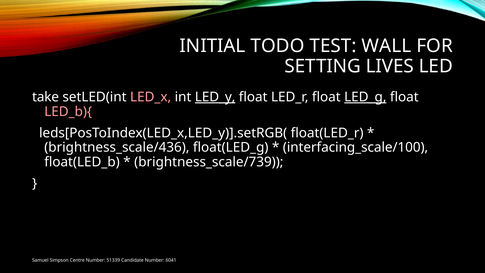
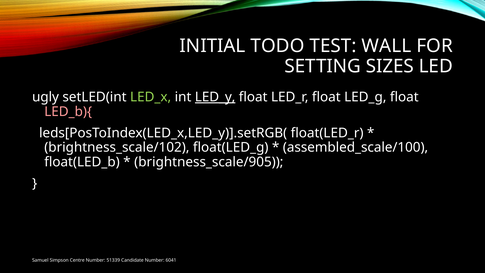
LIVES: LIVES -> SIZES
take: take -> ugly
LED_x colour: pink -> light green
LED_g underline: present -> none
brightness_scale/436: brightness_scale/436 -> brightness_scale/102
interfacing_scale/100: interfacing_scale/100 -> assembled_scale/100
brightness_scale/739: brightness_scale/739 -> brightness_scale/905
